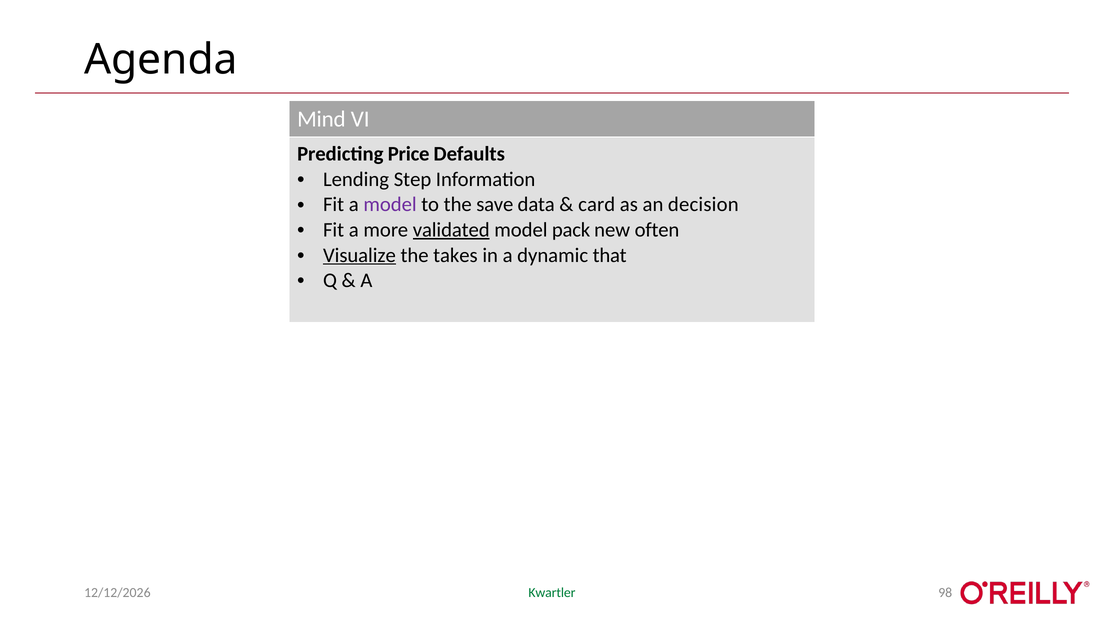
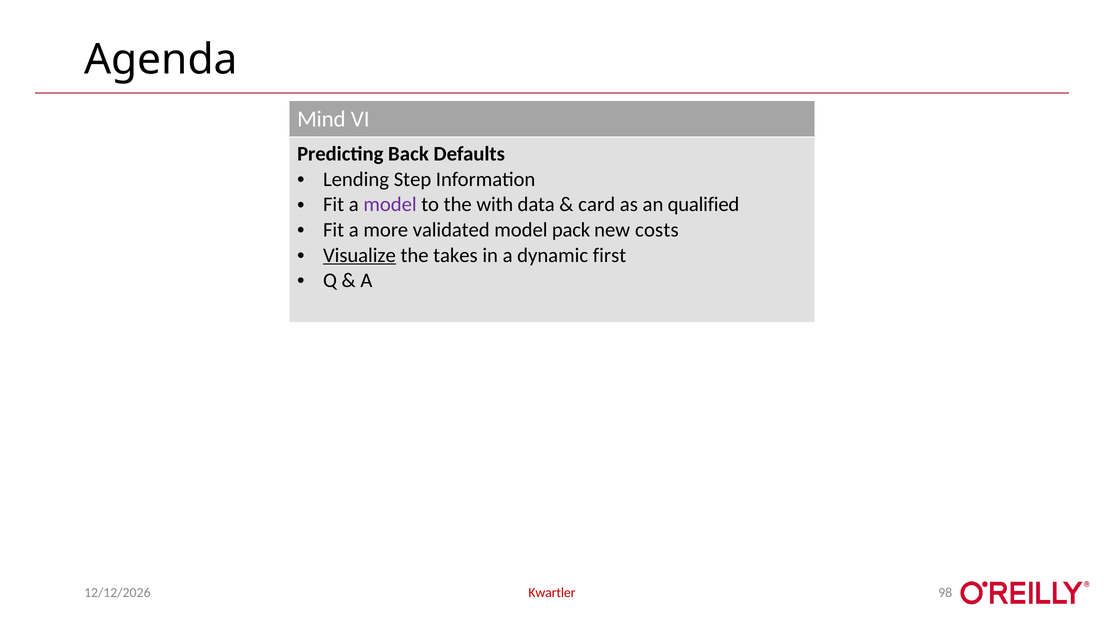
Price: Price -> Back
save: save -> with
decision: decision -> qualified
validated underline: present -> none
often: often -> costs
that: that -> first
Kwartler colour: green -> red
